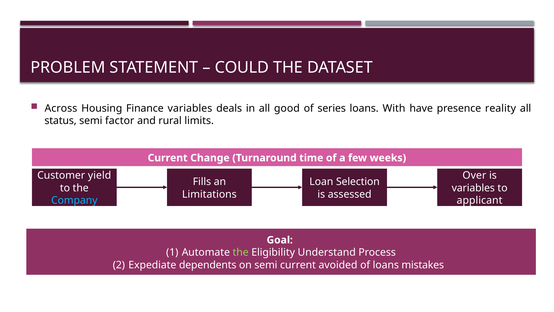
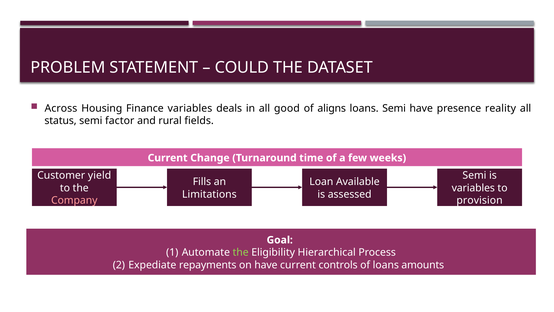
series: series -> aligns
loans With: With -> Semi
limits: limits -> fields
Over at (474, 175): Over -> Semi
Selection: Selection -> Available
Company colour: light blue -> pink
applicant: applicant -> provision
Understand: Understand -> Hierarchical
dependents: dependents -> repayments
on semi: semi -> have
avoided: avoided -> controls
mistakes: mistakes -> amounts
